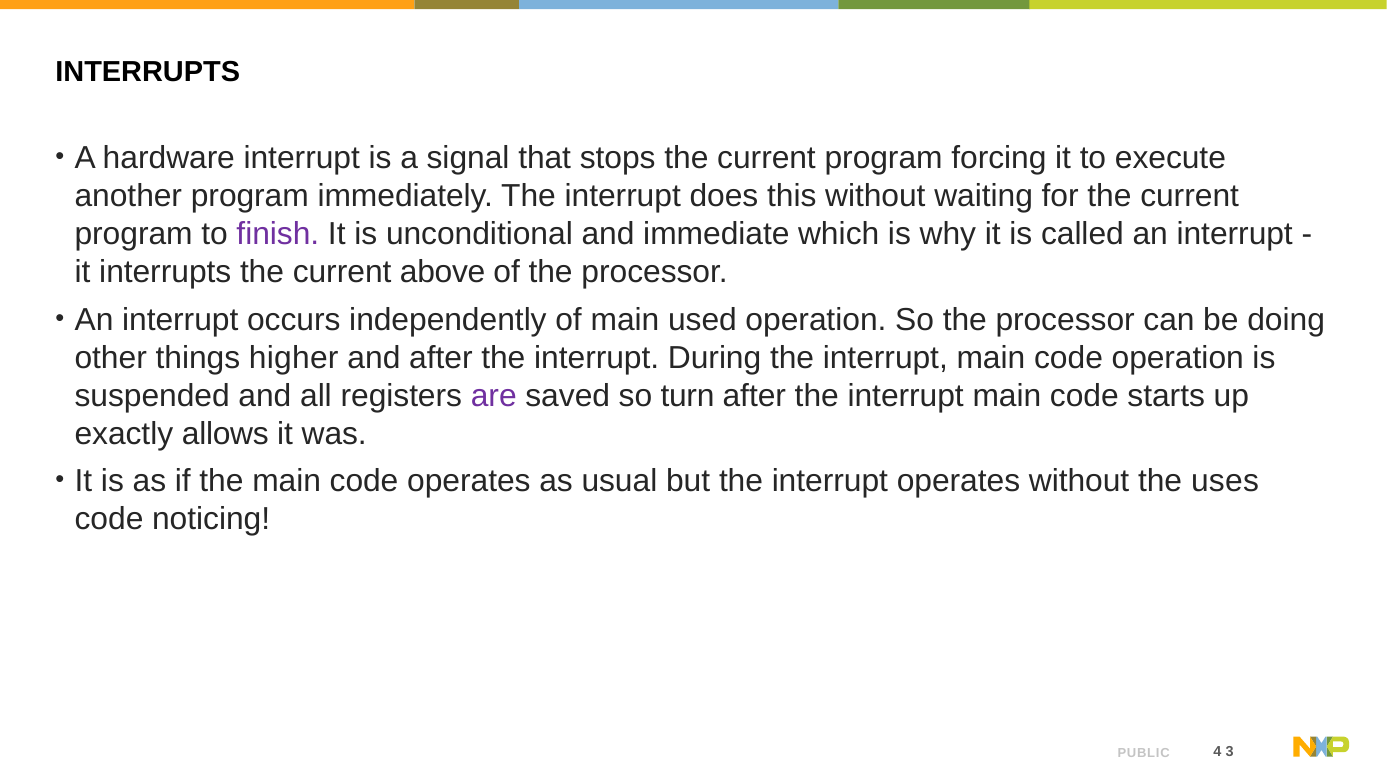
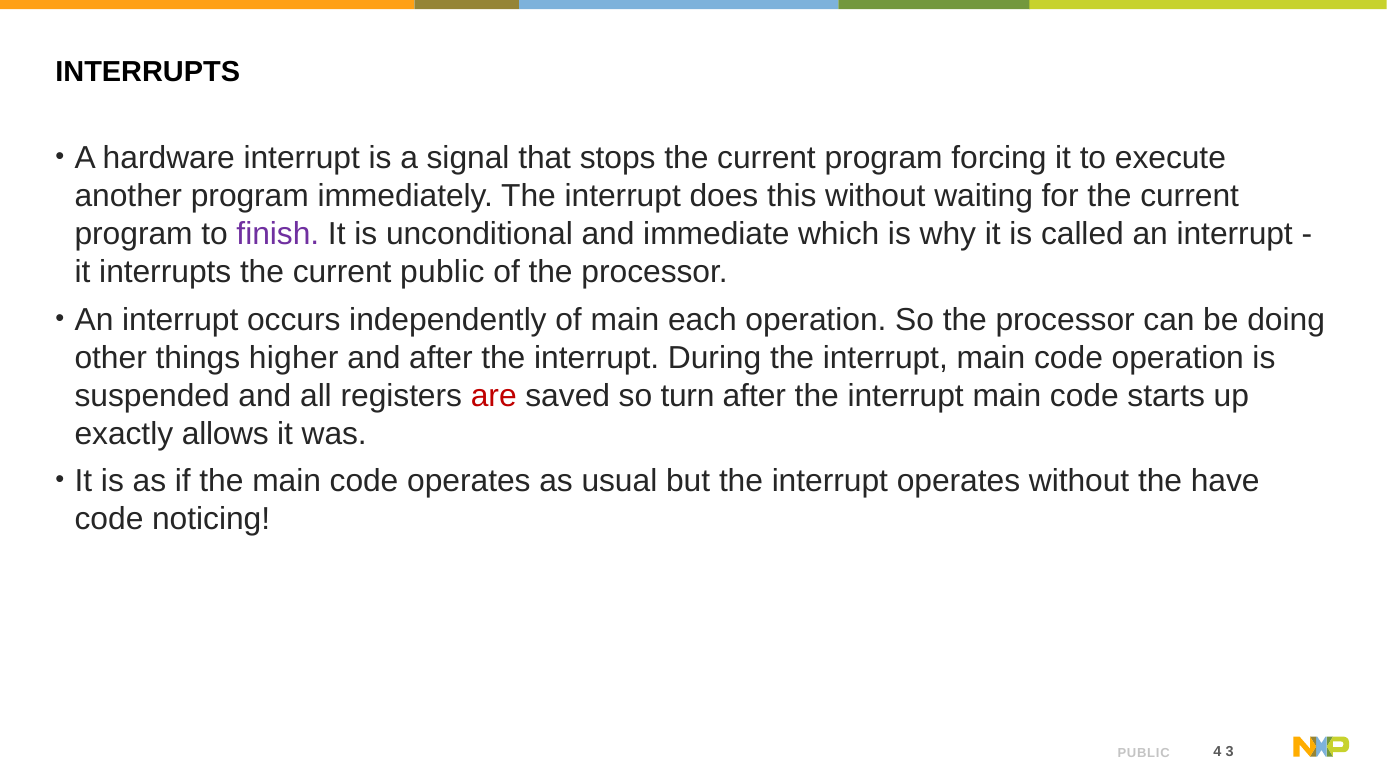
current above: above -> public
used: used -> each
are colour: purple -> red
uses: uses -> have
